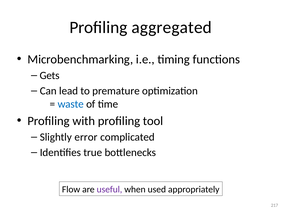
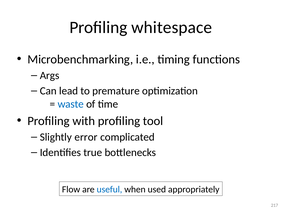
aggregated: aggregated -> whitespace
Gets: Gets -> Args
useful colour: purple -> blue
